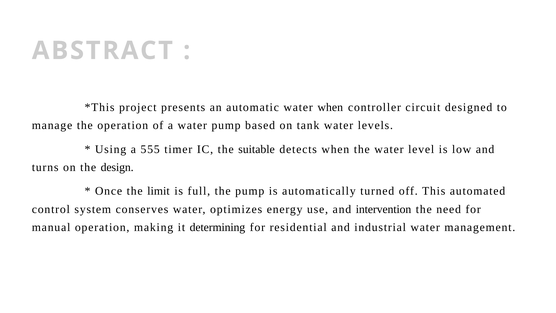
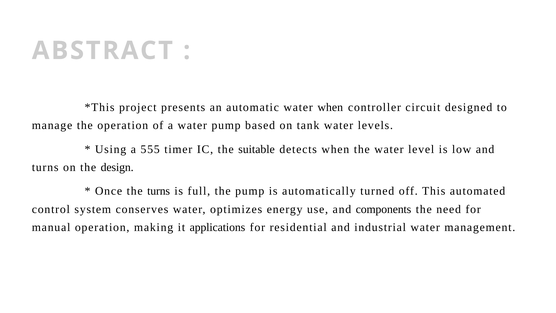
the limit: limit -> turns
intervention: intervention -> components
determining: determining -> applications
